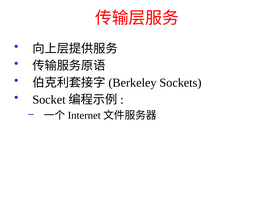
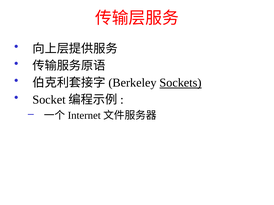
Sockets underline: none -> present
